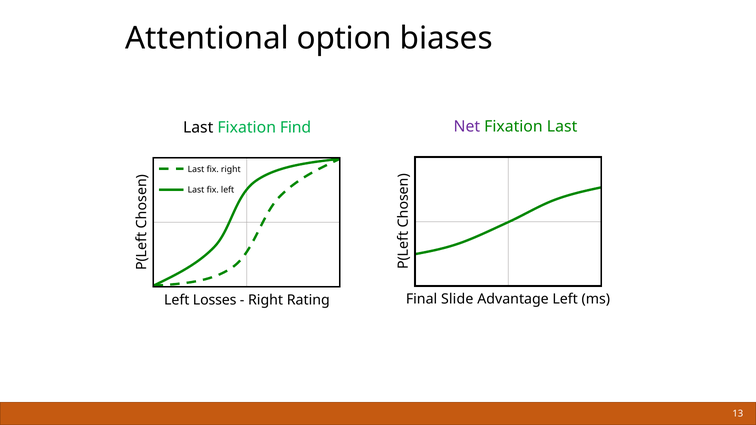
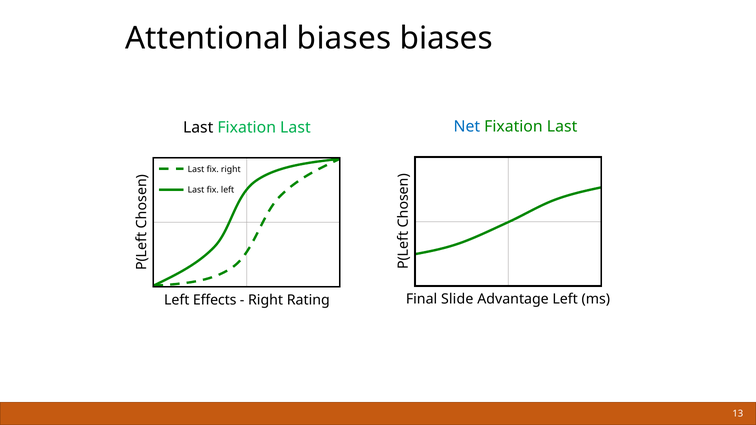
Attentional option: option -> biases
Net colour: purple -> blue
Find at (296, 128): Find -> Last
Losses: Losses -> Effects
